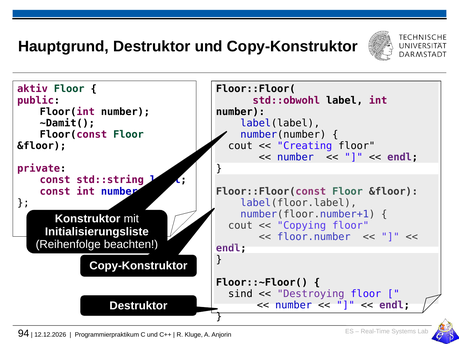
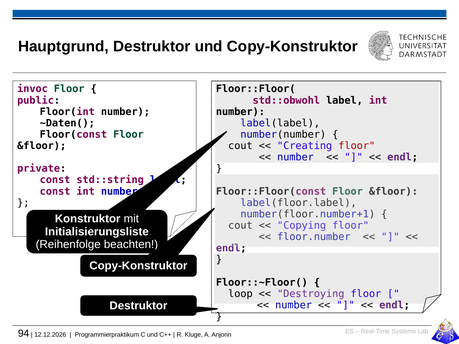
aktiv: aktiv -> invoc
~Damit(: ~Damit( -> ~Daten(
floor at (357, 146) colour: black -> red
sind: sind -> loop
